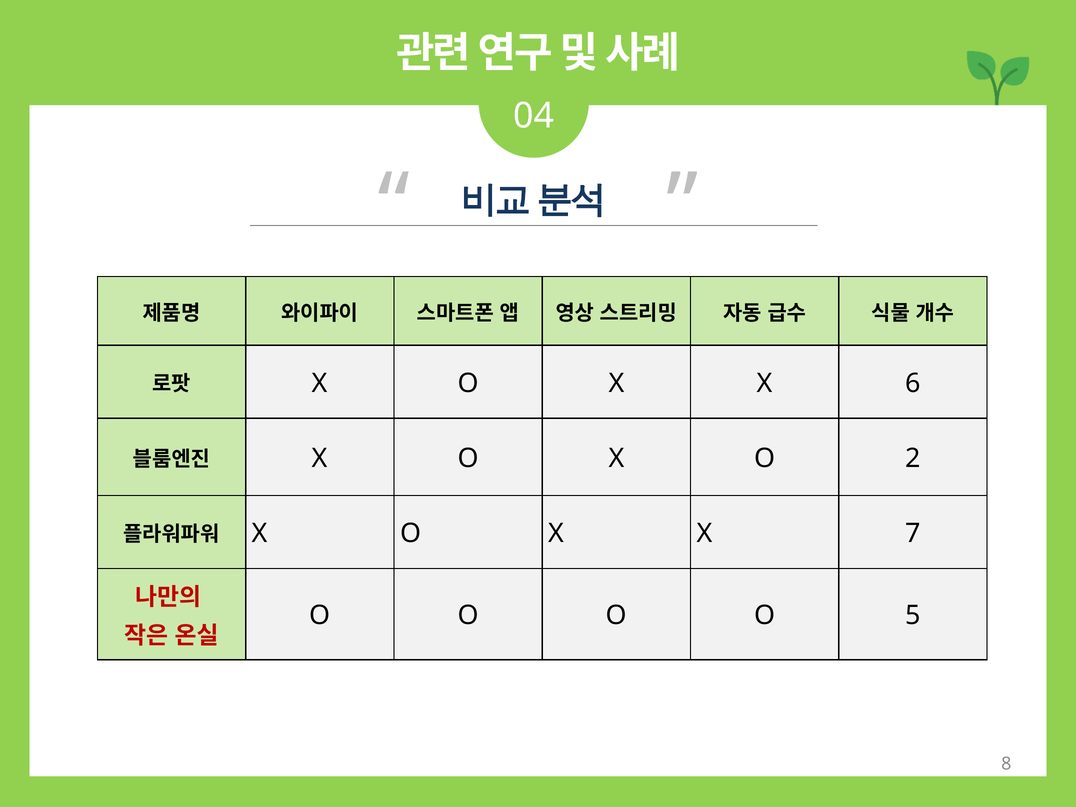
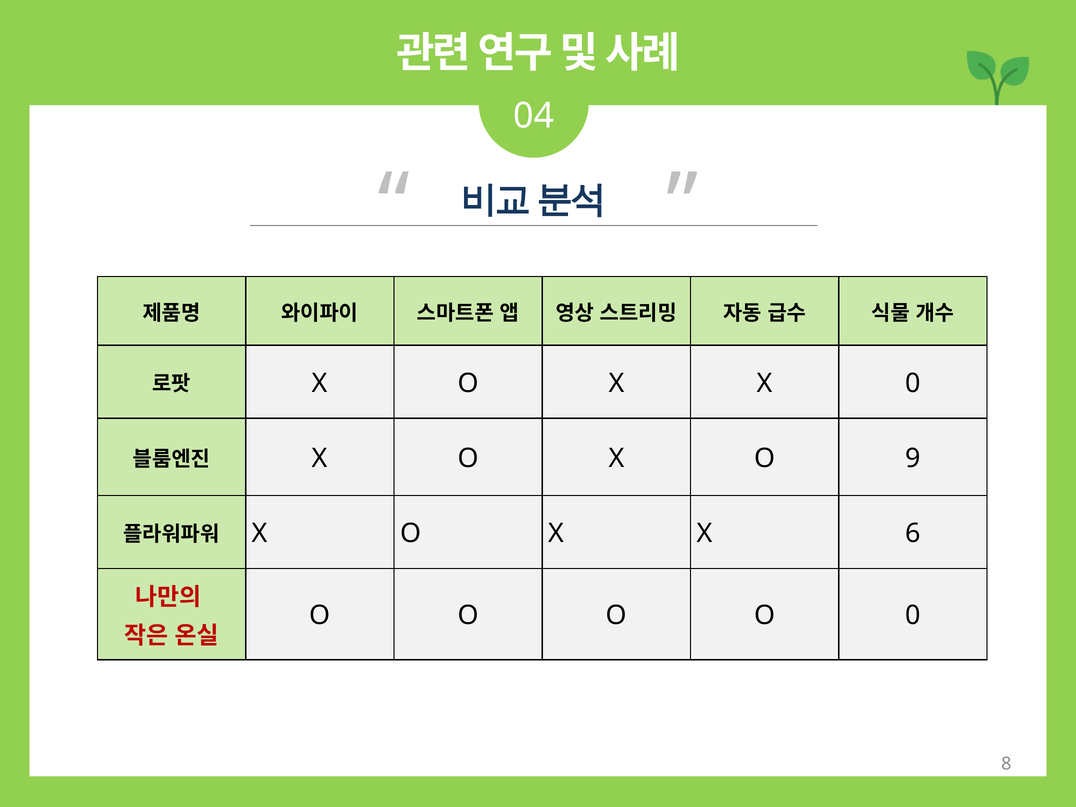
X 6: 6 -> 0
2: 2 -> 9
7: 7 -> 6
O 5: 5 -> 0
